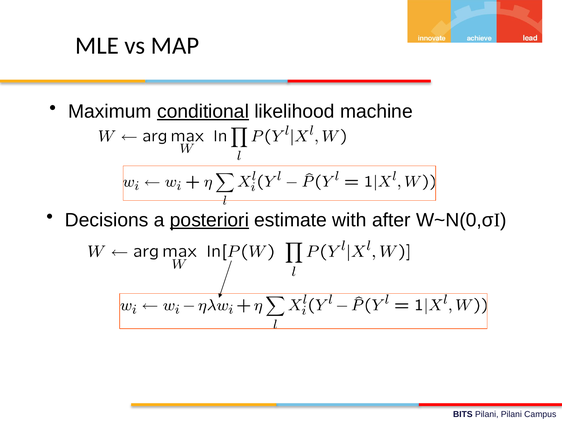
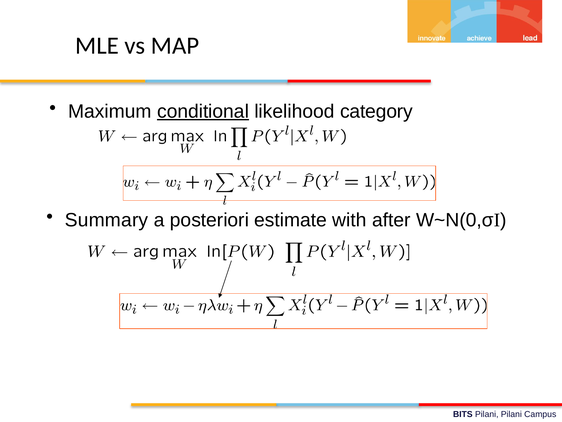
machine: machine -> category
Decisions: Decisions -> Summary
posteriori underline: present -> none
